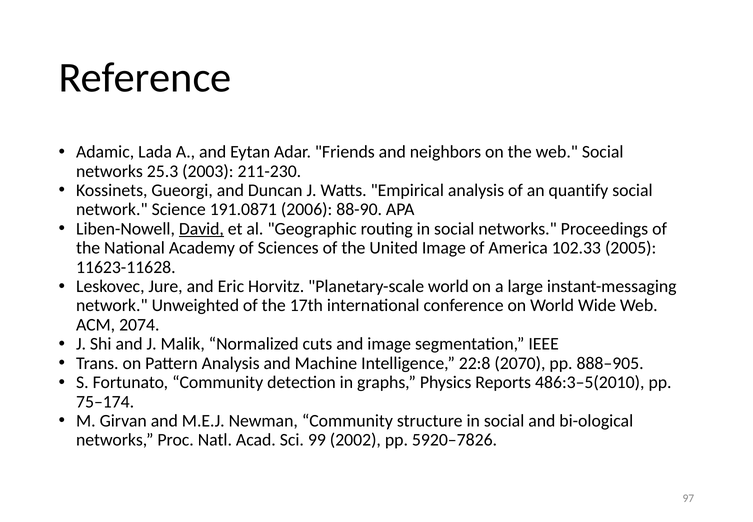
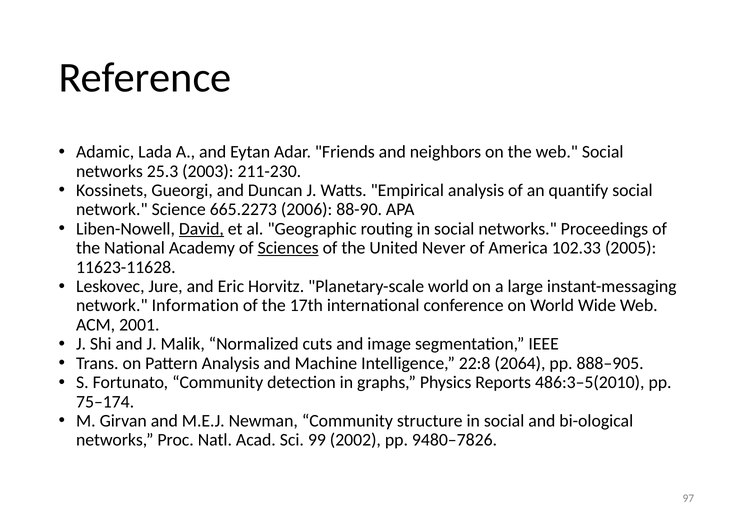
191.0871: 191.0871 -> 665.2273
Sciences underline: none -> present
United Image: Image -> Never
Unweighted: Unweighted -> Information
2074: 2074 -> 2001
2070: 2070 -> 2064
5920–7826: 5920–7826 -> 9480–7826
